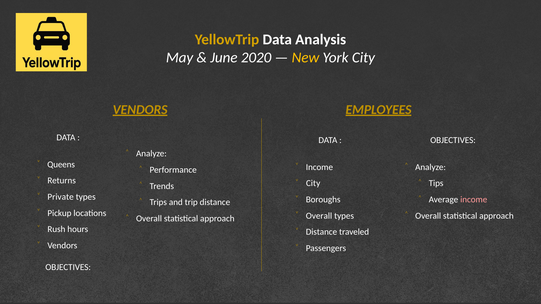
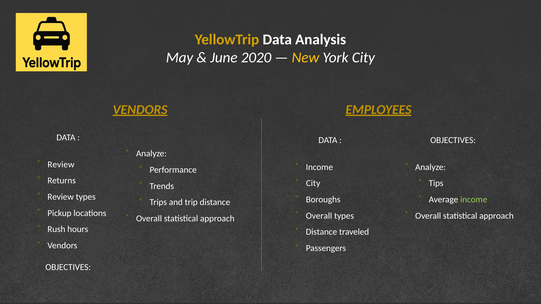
Queens at (61, 165): Queens -> Review
Private at (61, 197): Private -> Review
income at (474, 200) colour: pink -> light green
